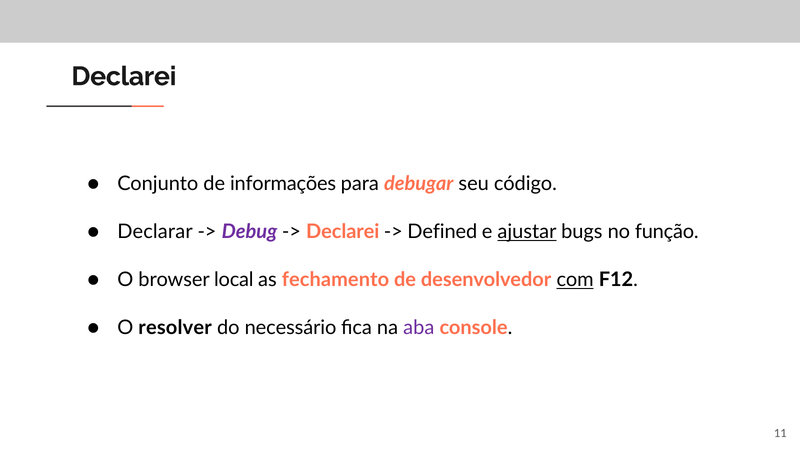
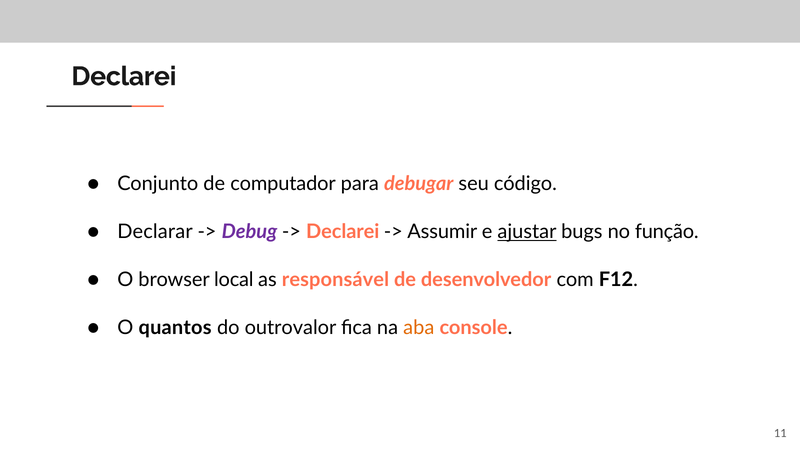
informações: informações -> computador
Defined: Defined -> Assumir
fechamento: fechamento -> responsável
com underline: present -> none
resolver: resolver -> quantos
necessário: necessário -> outrovalor
aba colour: purple -> orange
